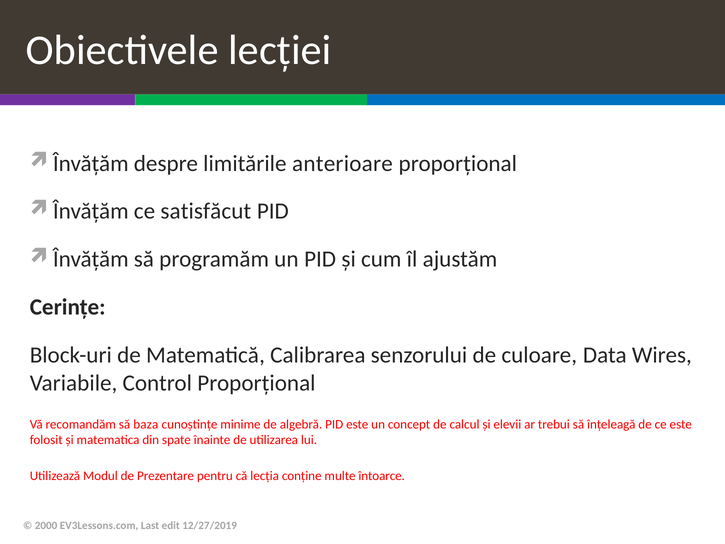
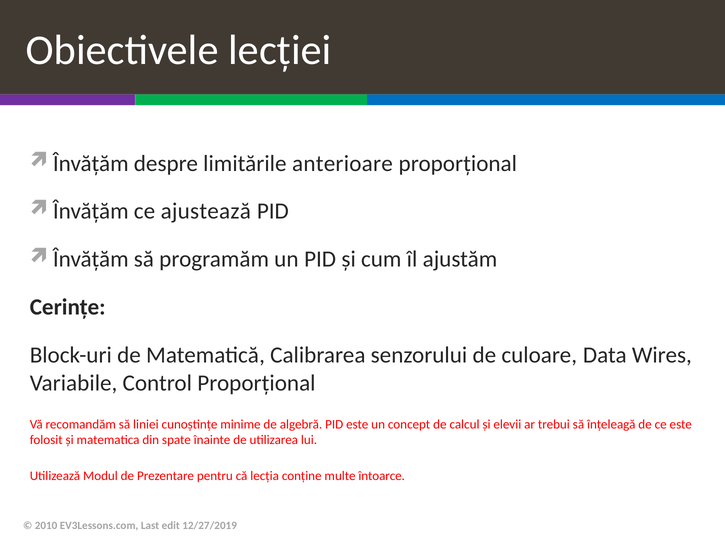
satisfăcut: satisfăcut -> ajustează
baza: baza -> liniei
2000: 2000 -> 2010
